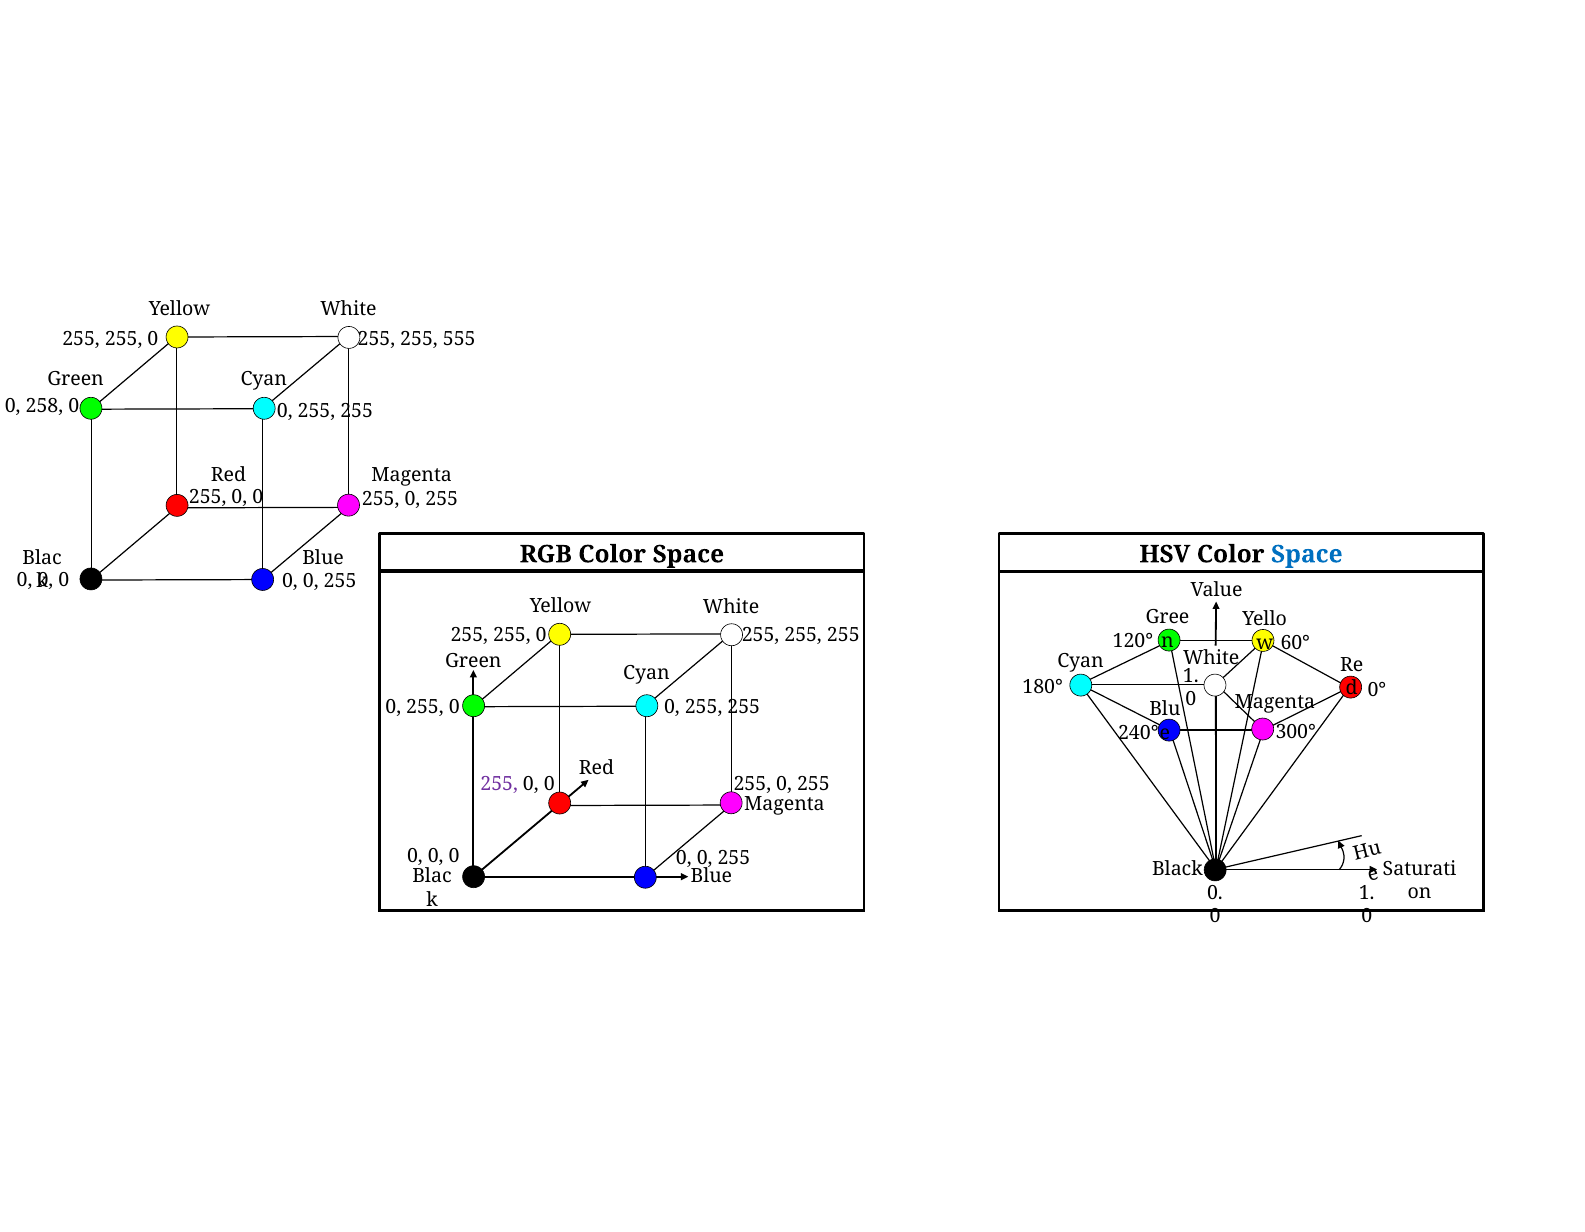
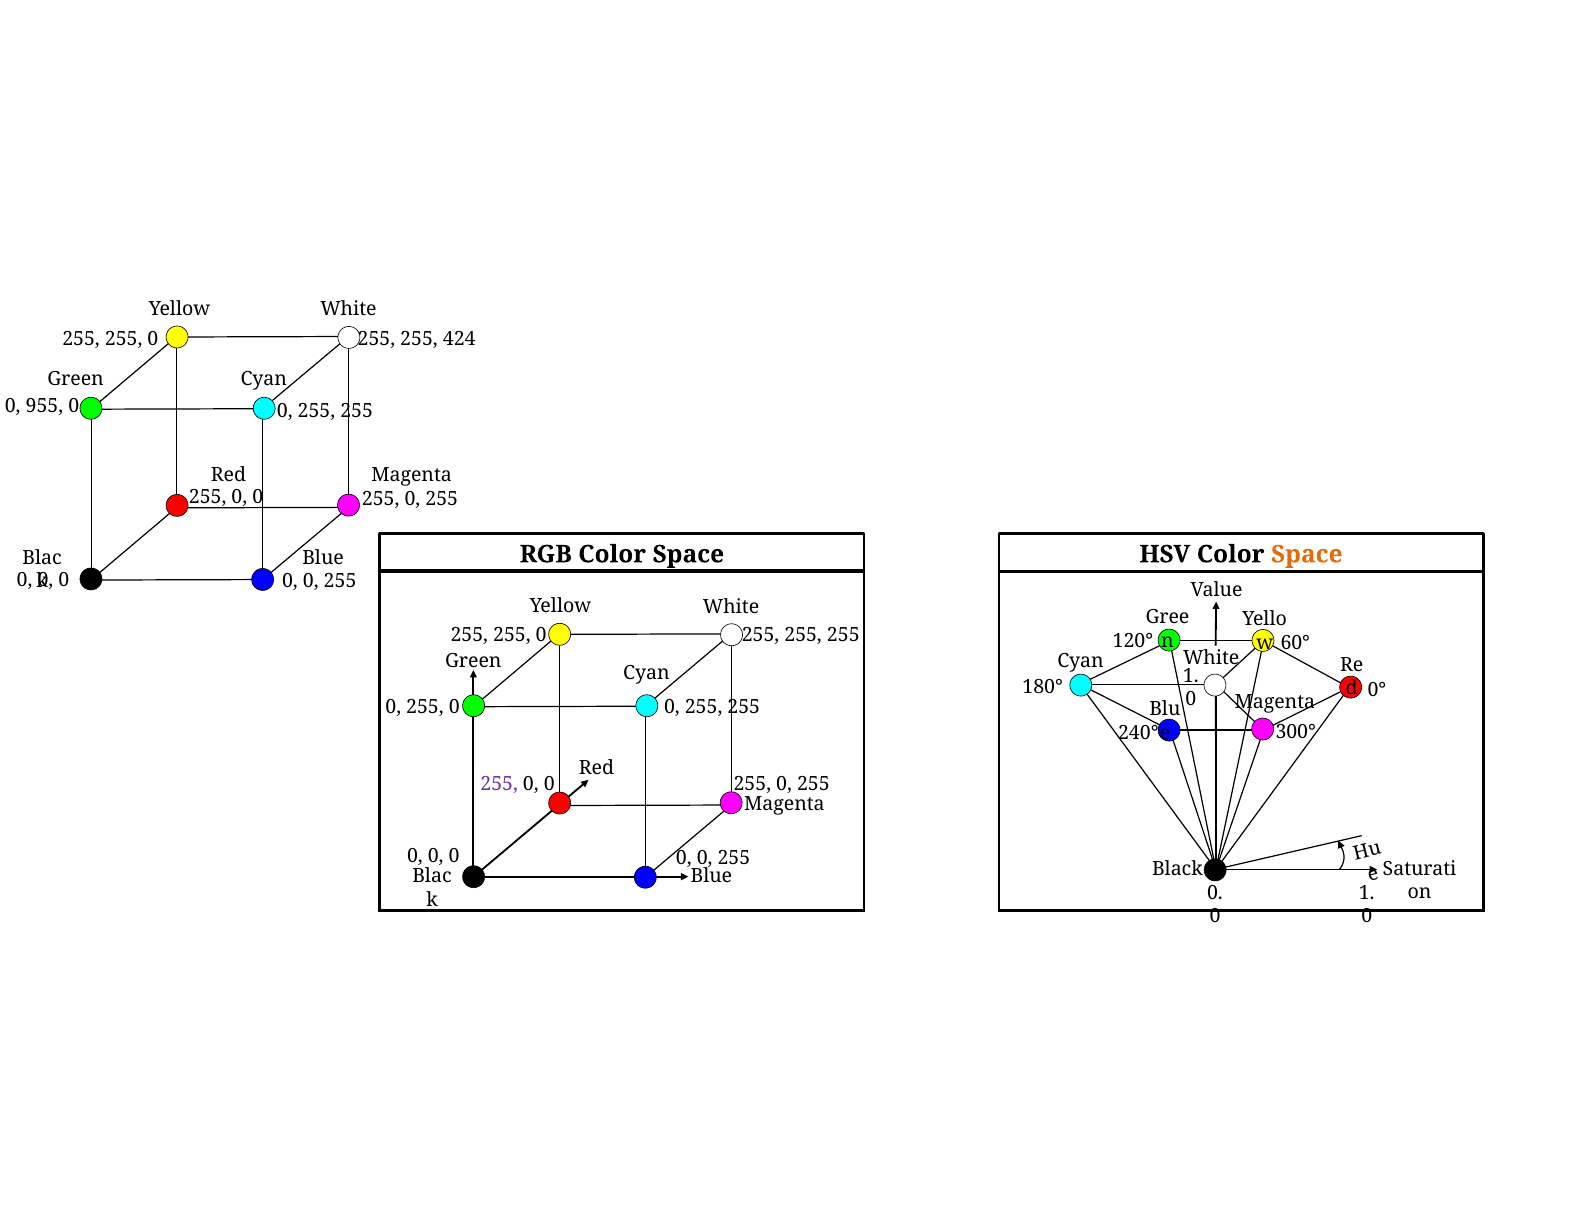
555: 555 -> 424
258: 258 -> 955
Space at (1307, 555) colour: blue -> orange
